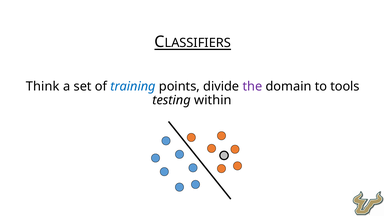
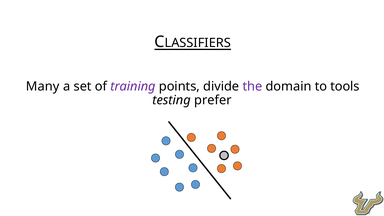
Think: Think -> Many
training colour: blue -> purple
within: within -> prefer
